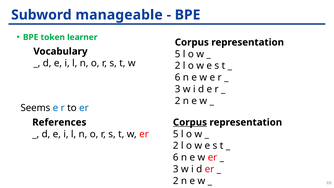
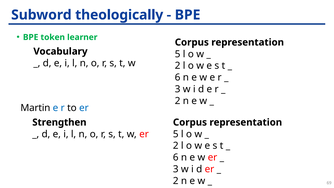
manageable: manageable -> theologically
Seems: Seems -> Martin
References: References -> Strengthen
Corpus at (190, 122) underline: present -> none
